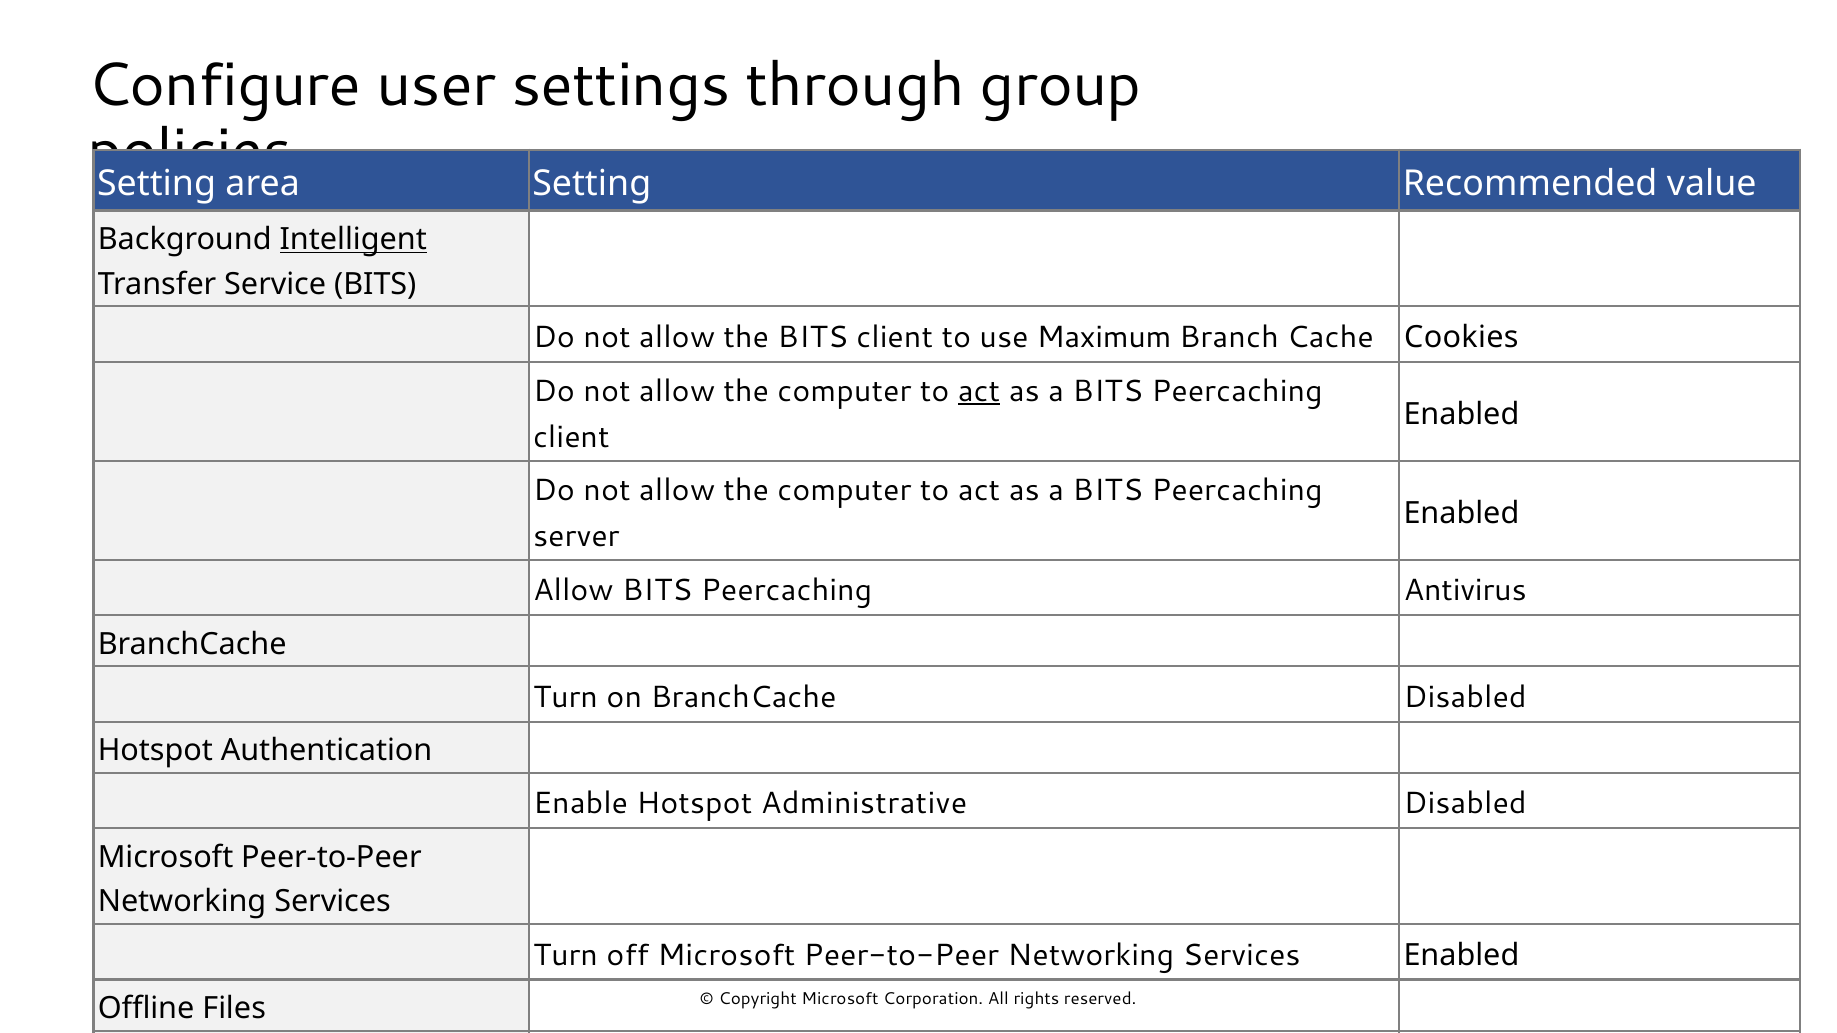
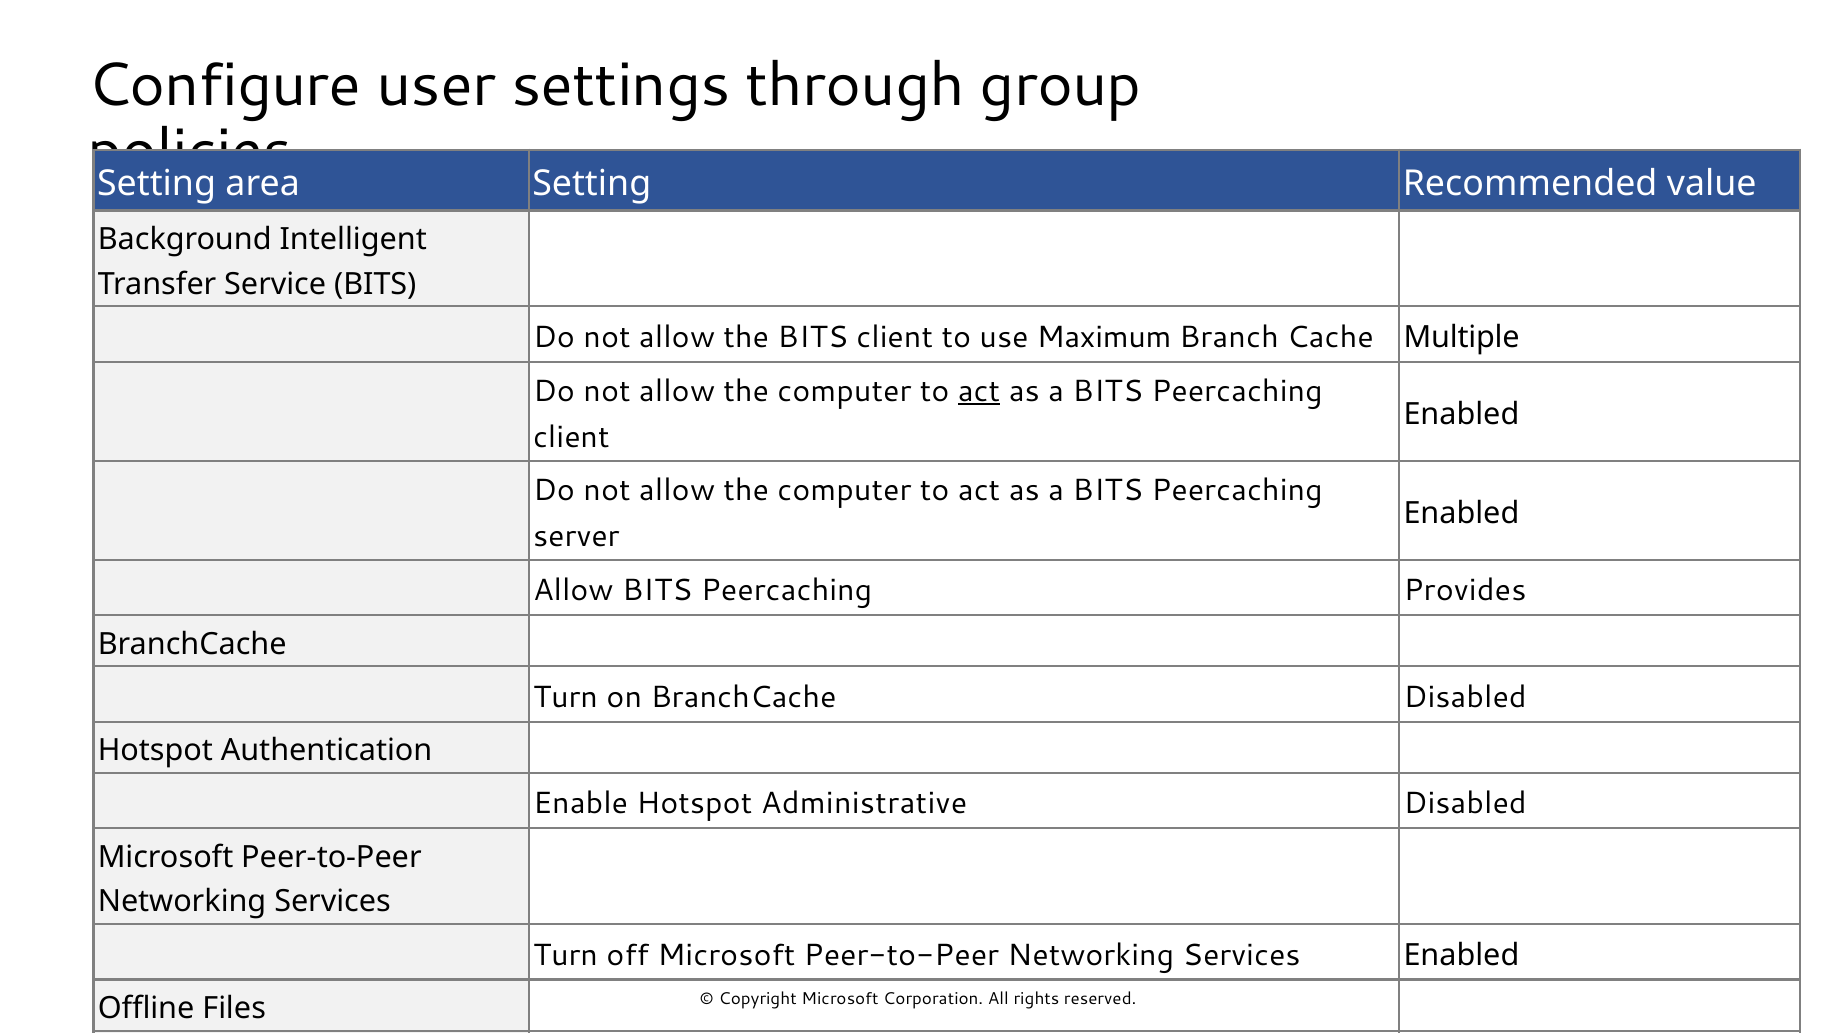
Intelligent underline: present -> none
Cookies: Cookies -> Multiple
Antivirus: Antivirus -> Provides
